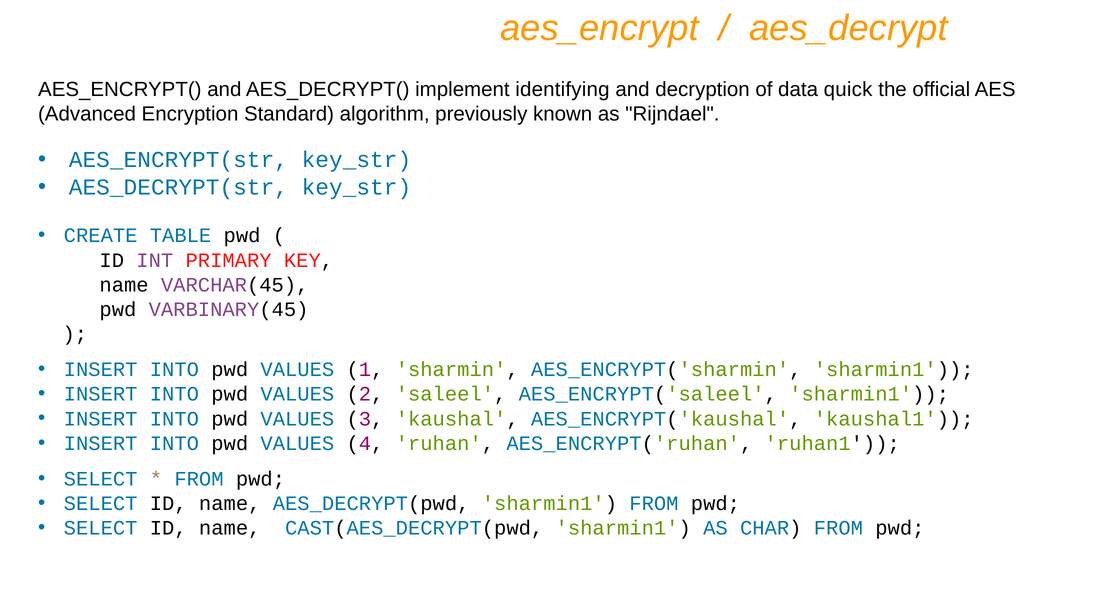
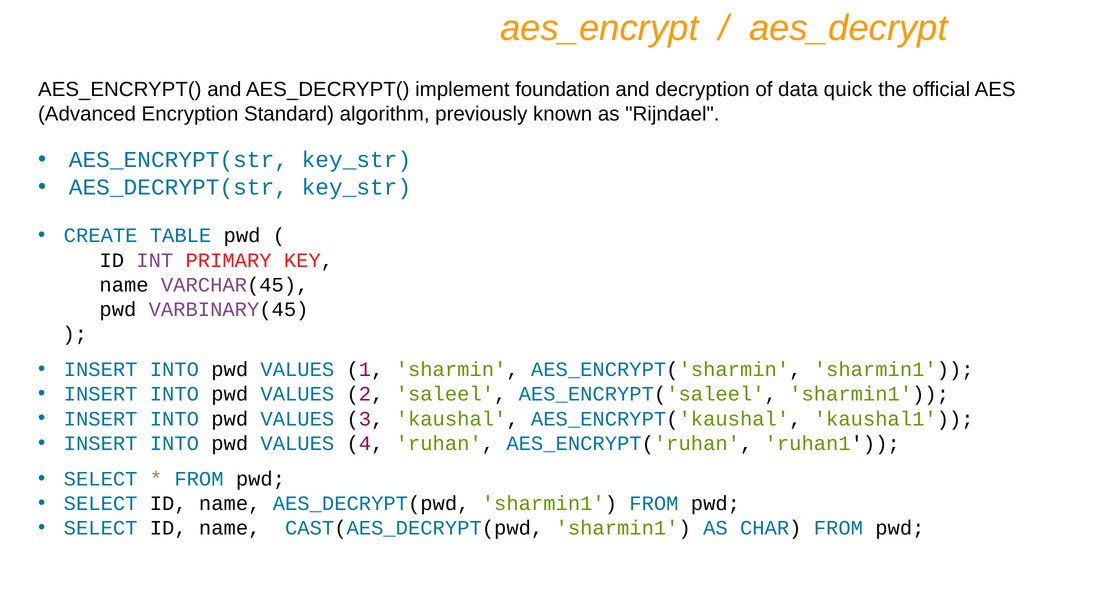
identifying: identifying -> foundation
